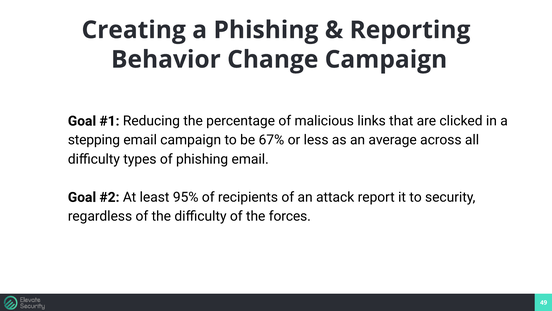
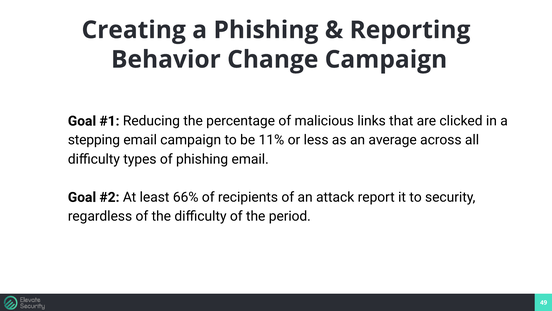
67%: 67% -> 11%
95%: 95% -> 66%
forces: forces -> period
